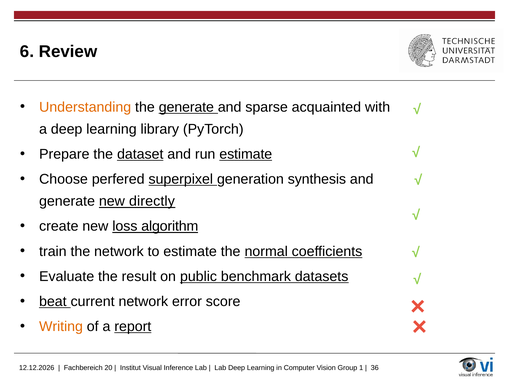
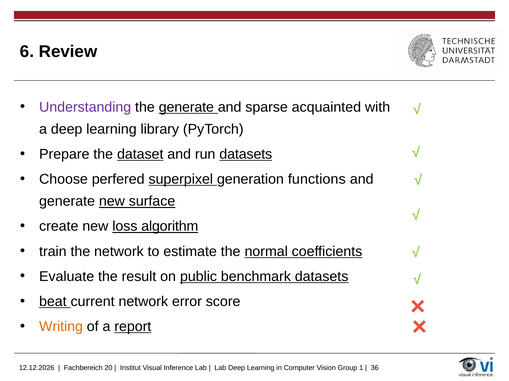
Understanding colour: orange -> purple
run estimate: estimate -> datasets
synthesis: synthesis -> functions
directly: directly -> surface
